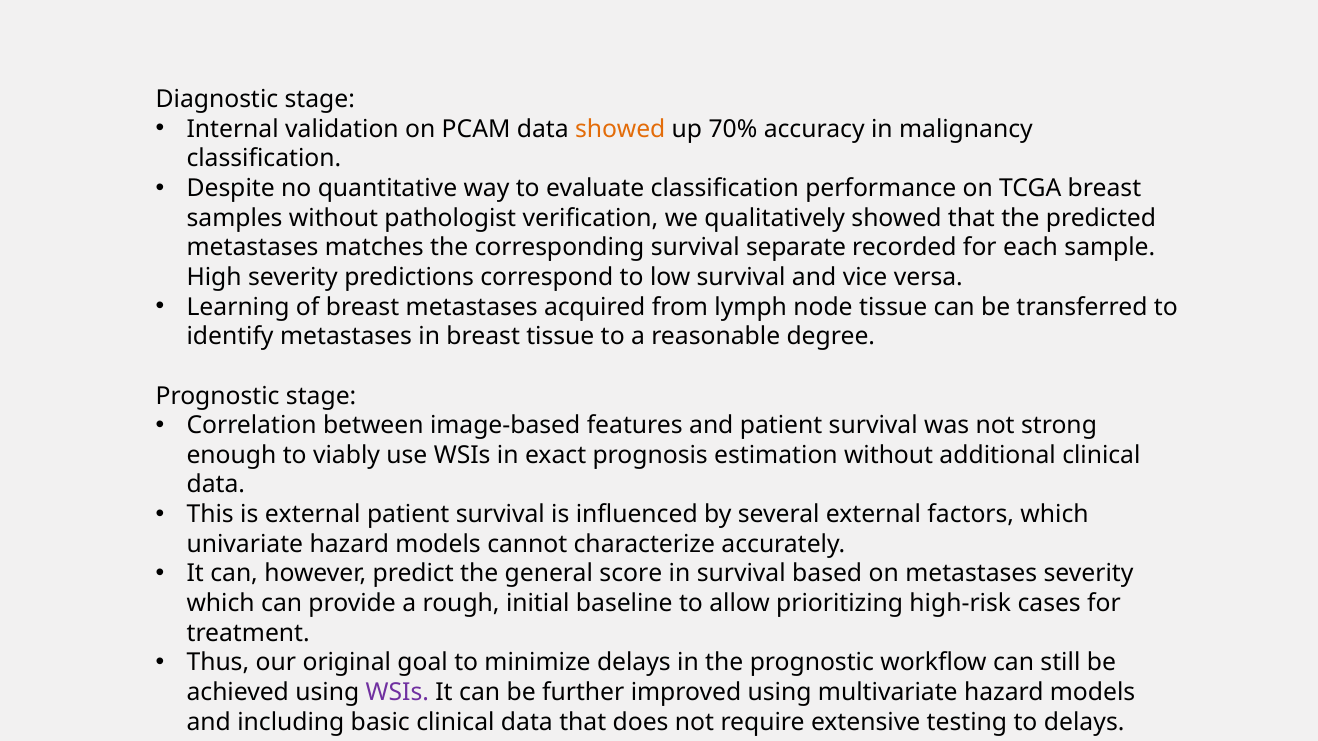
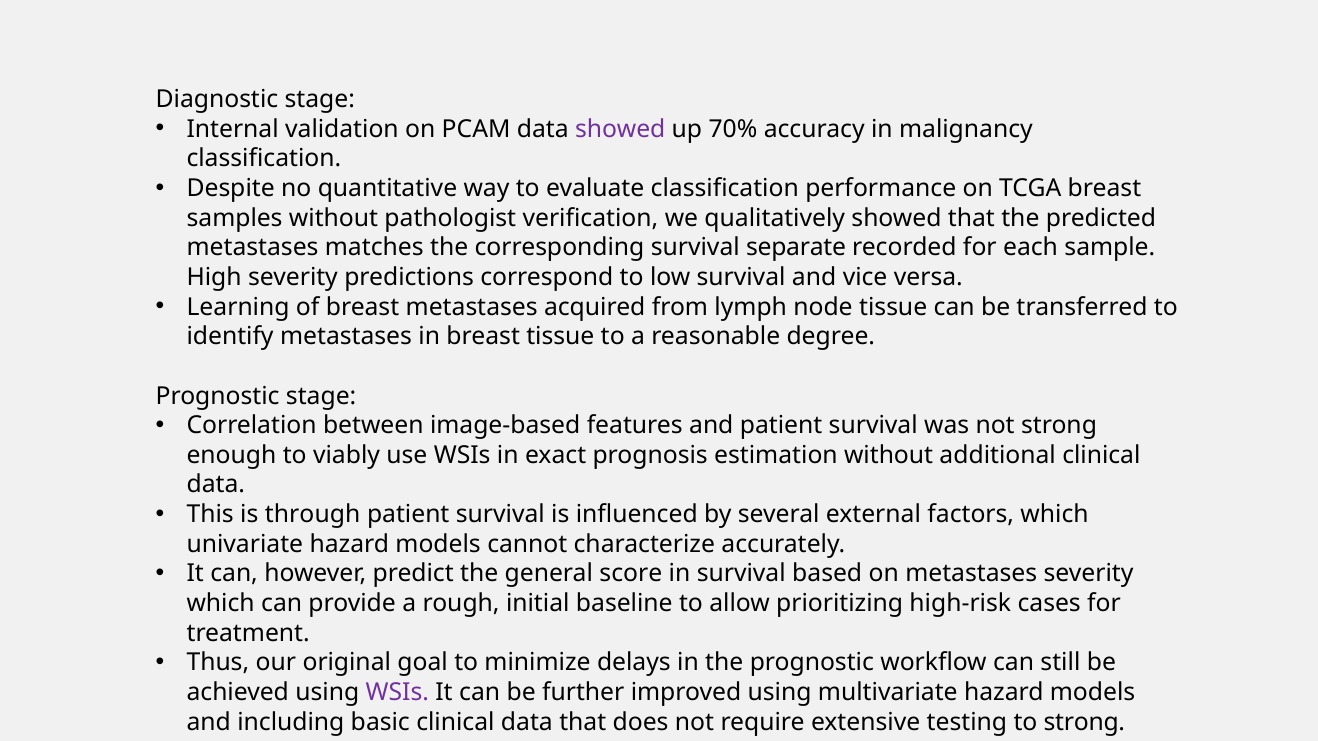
showed at (620, 129) colour: orange -> purple
is external: external -> through
to delays: delays -> strong
